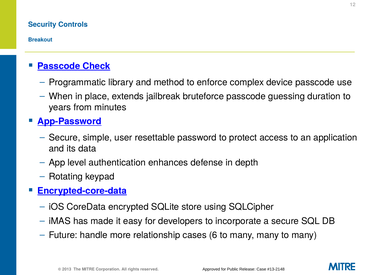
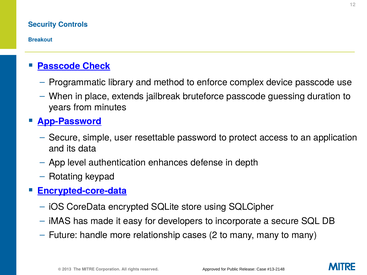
6: 6 -> 2
